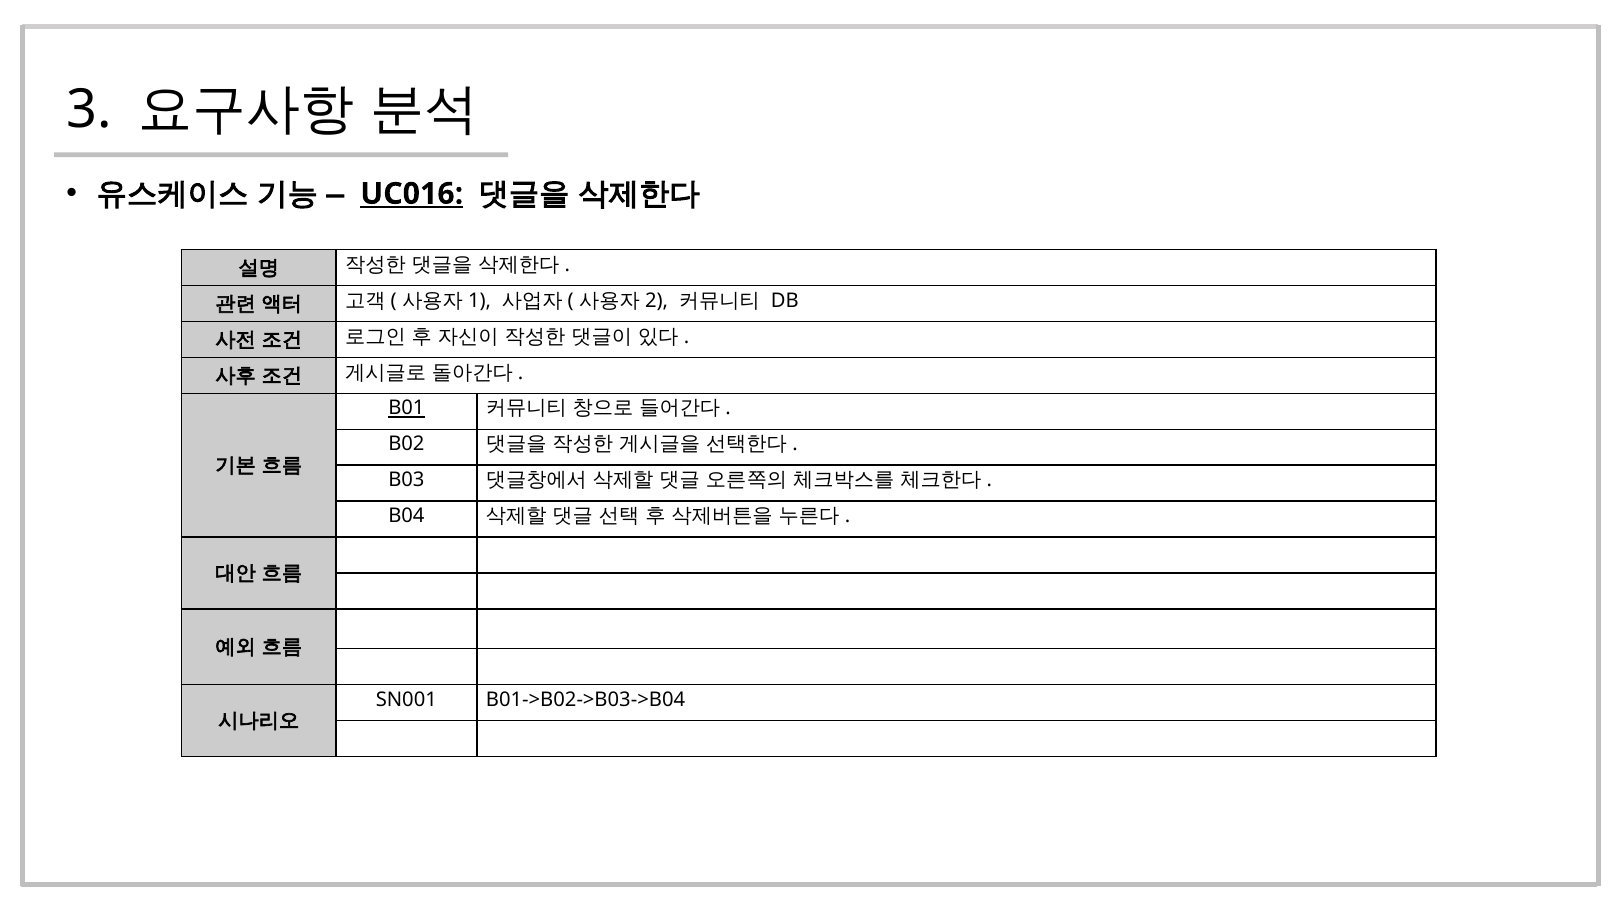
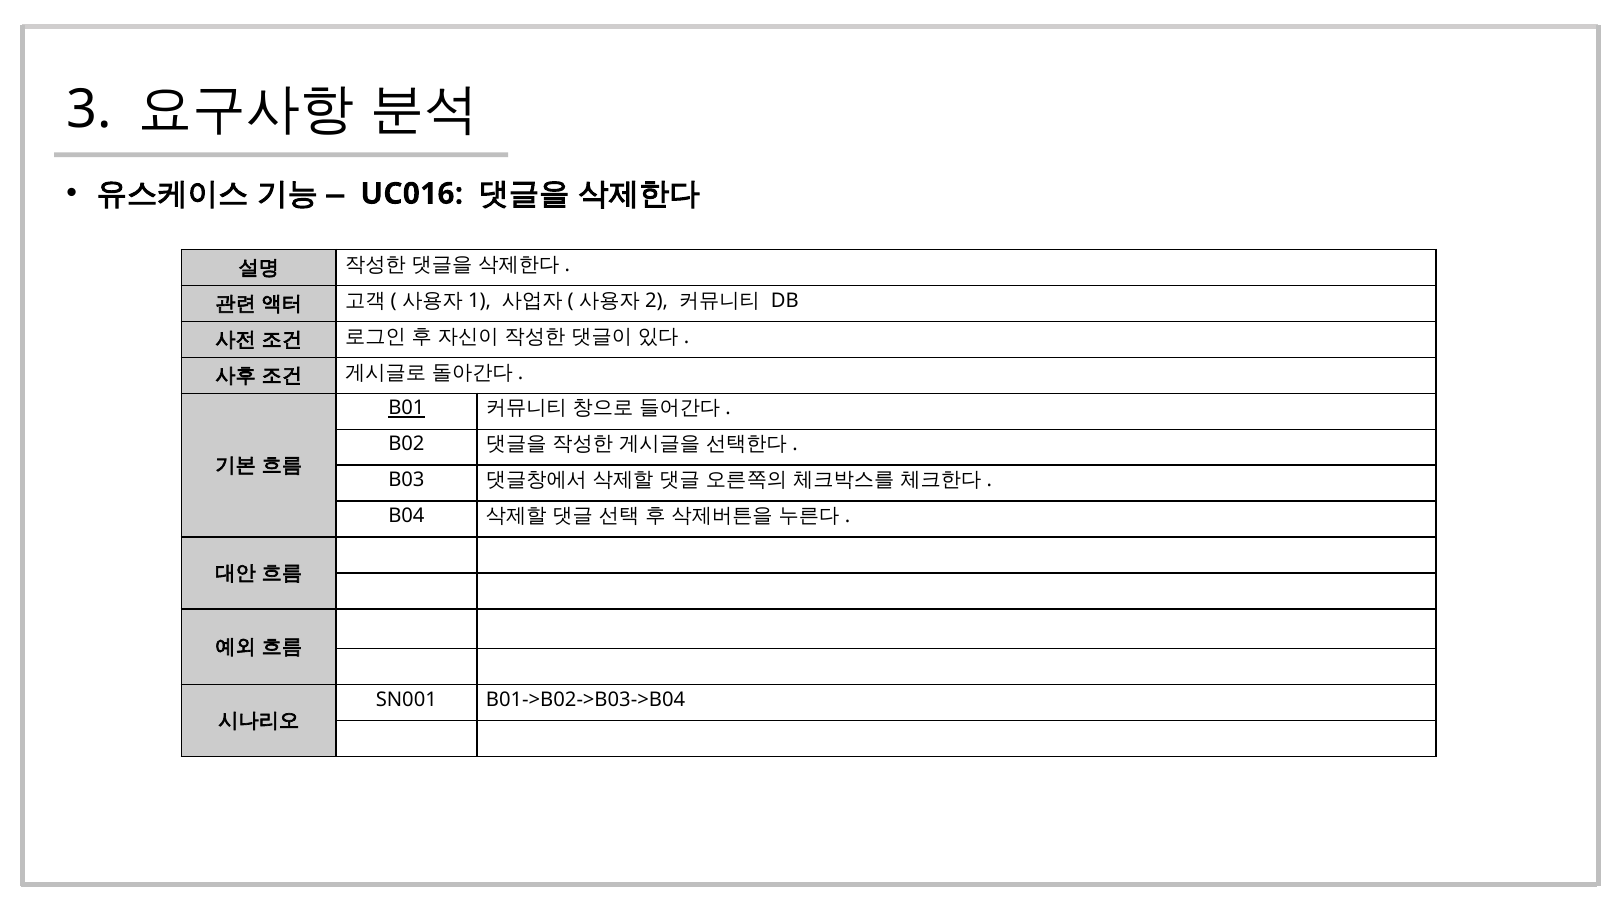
UC016 underline: present -> none
